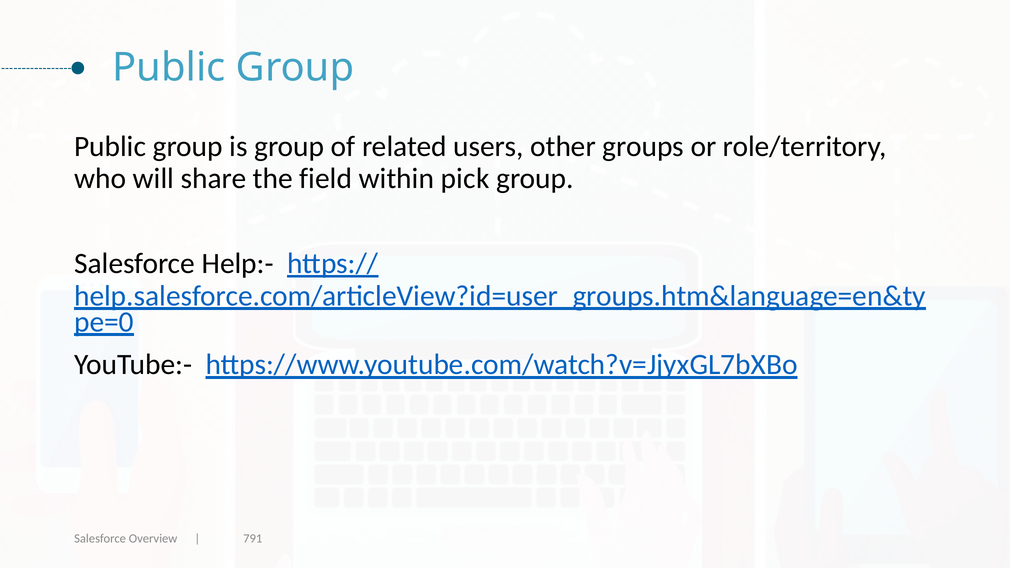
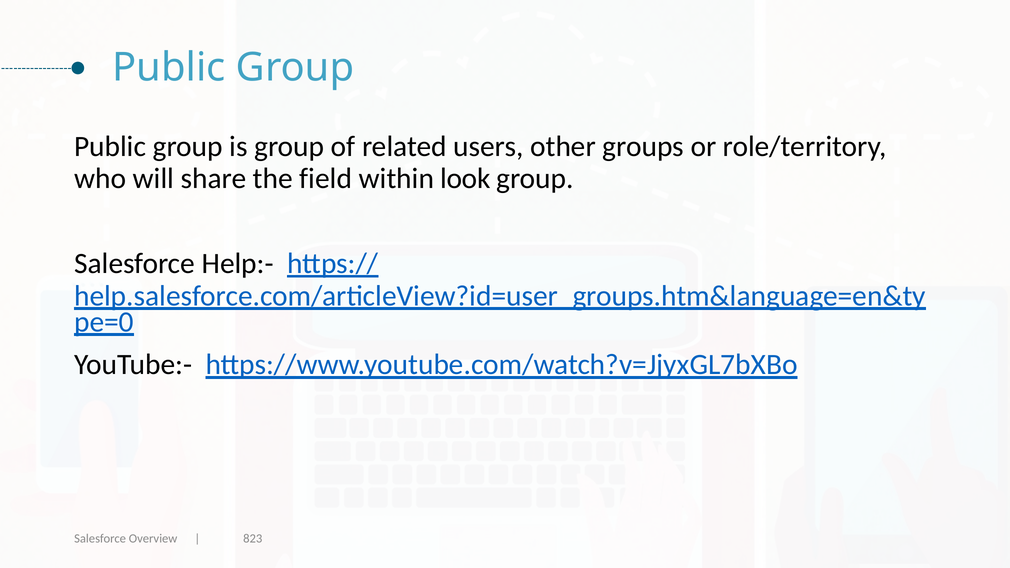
pick: pick -> look
791: 791 -> 823
